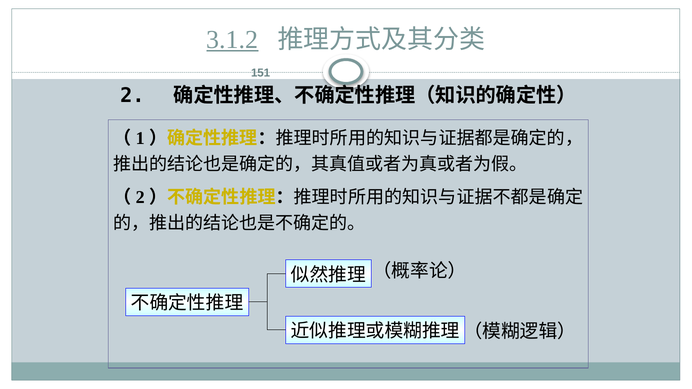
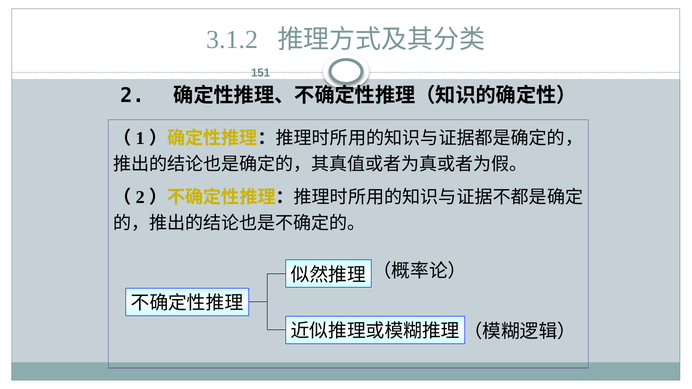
3.1.2 underline: present -> none
